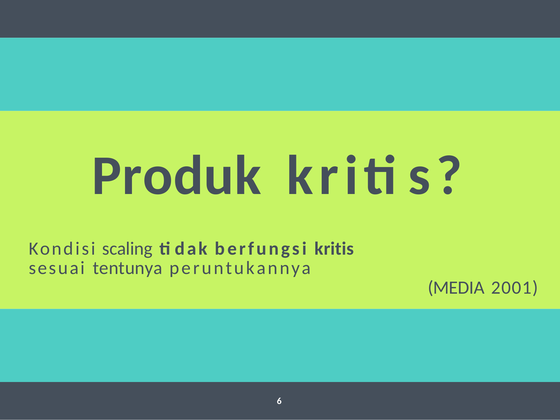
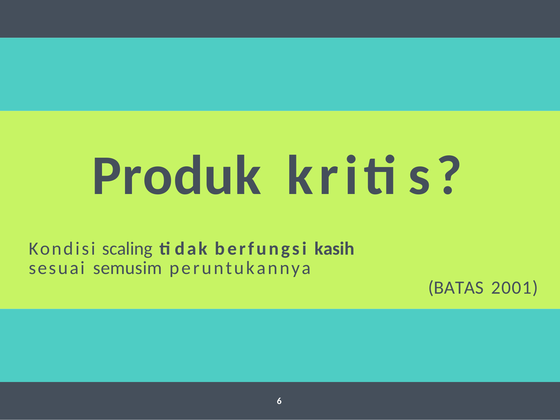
berfungsi kritis: kritis -> kasih
tentunya: tentunya -> semusim
MEDIA: MEDIA -> BATAS
